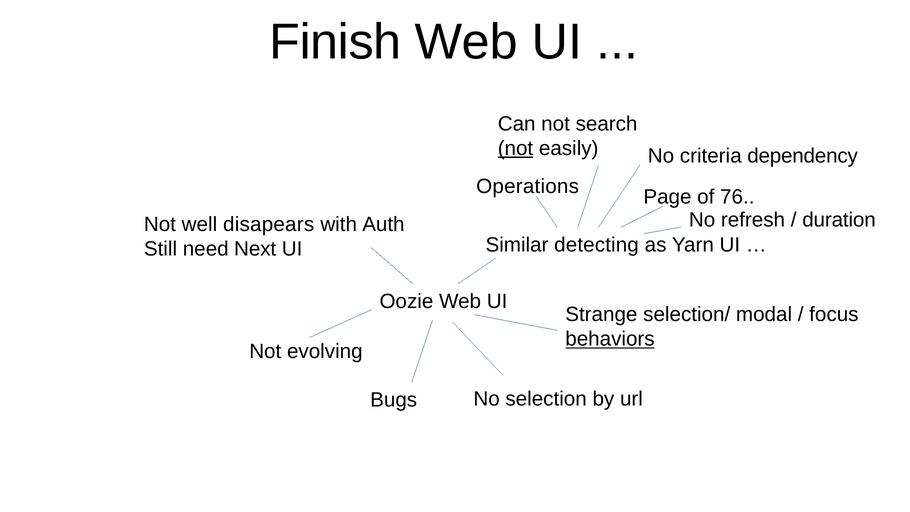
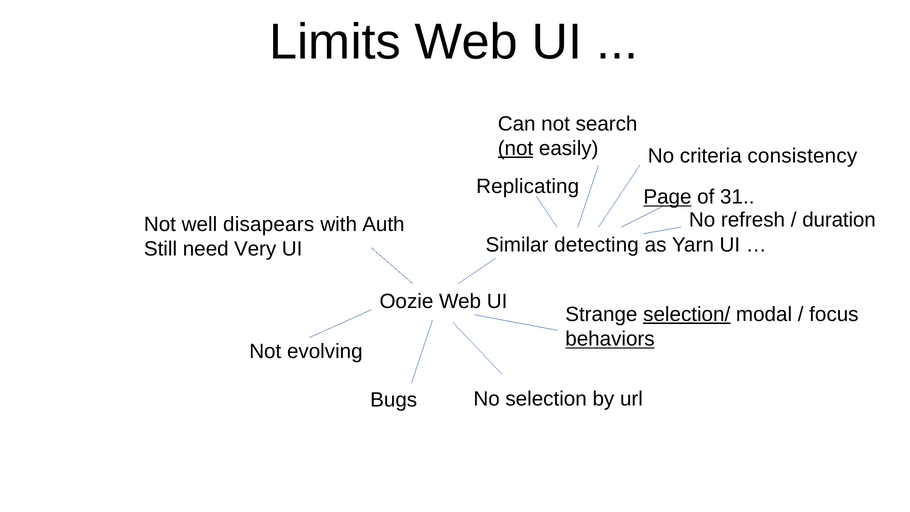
Finish: Finish -> Limits
dependency: dependency -> consistency
Operations: Operations -> Replicating
Page underline: none -> present
76: 76 -> 31
Next: Next -> Very
selection/ underline: none -> present
